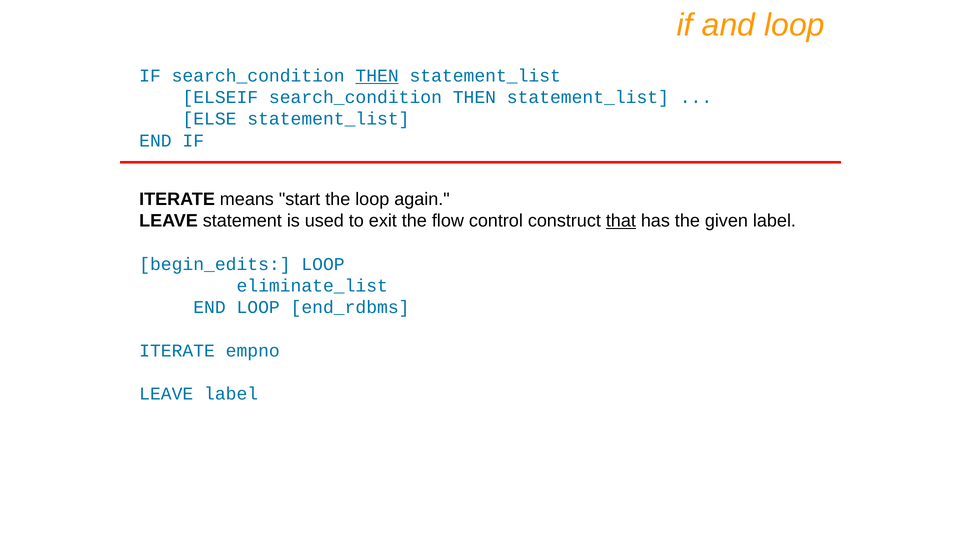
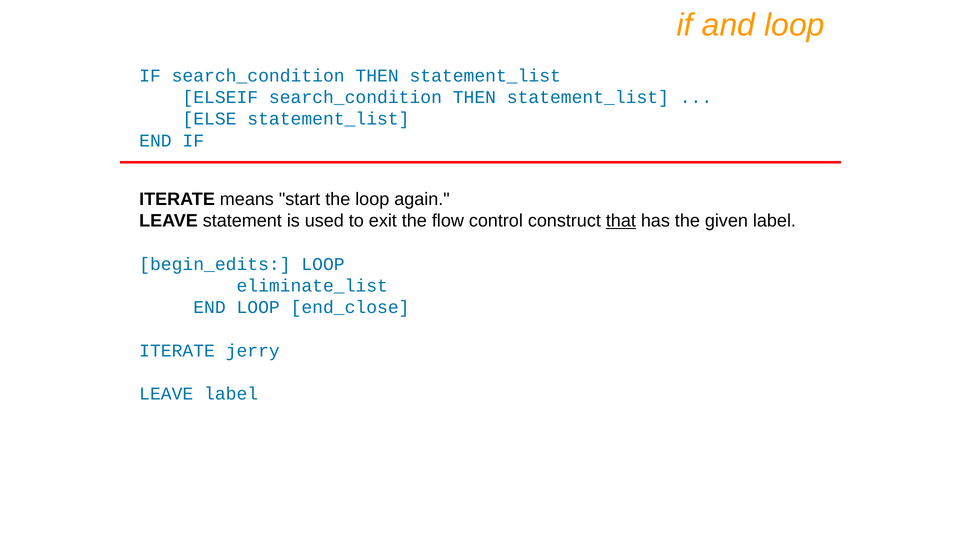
THEN at (377, 76) underline: present -> none
end_rdbms: end_rdbms -> end_close
empno: empno -> jerry
